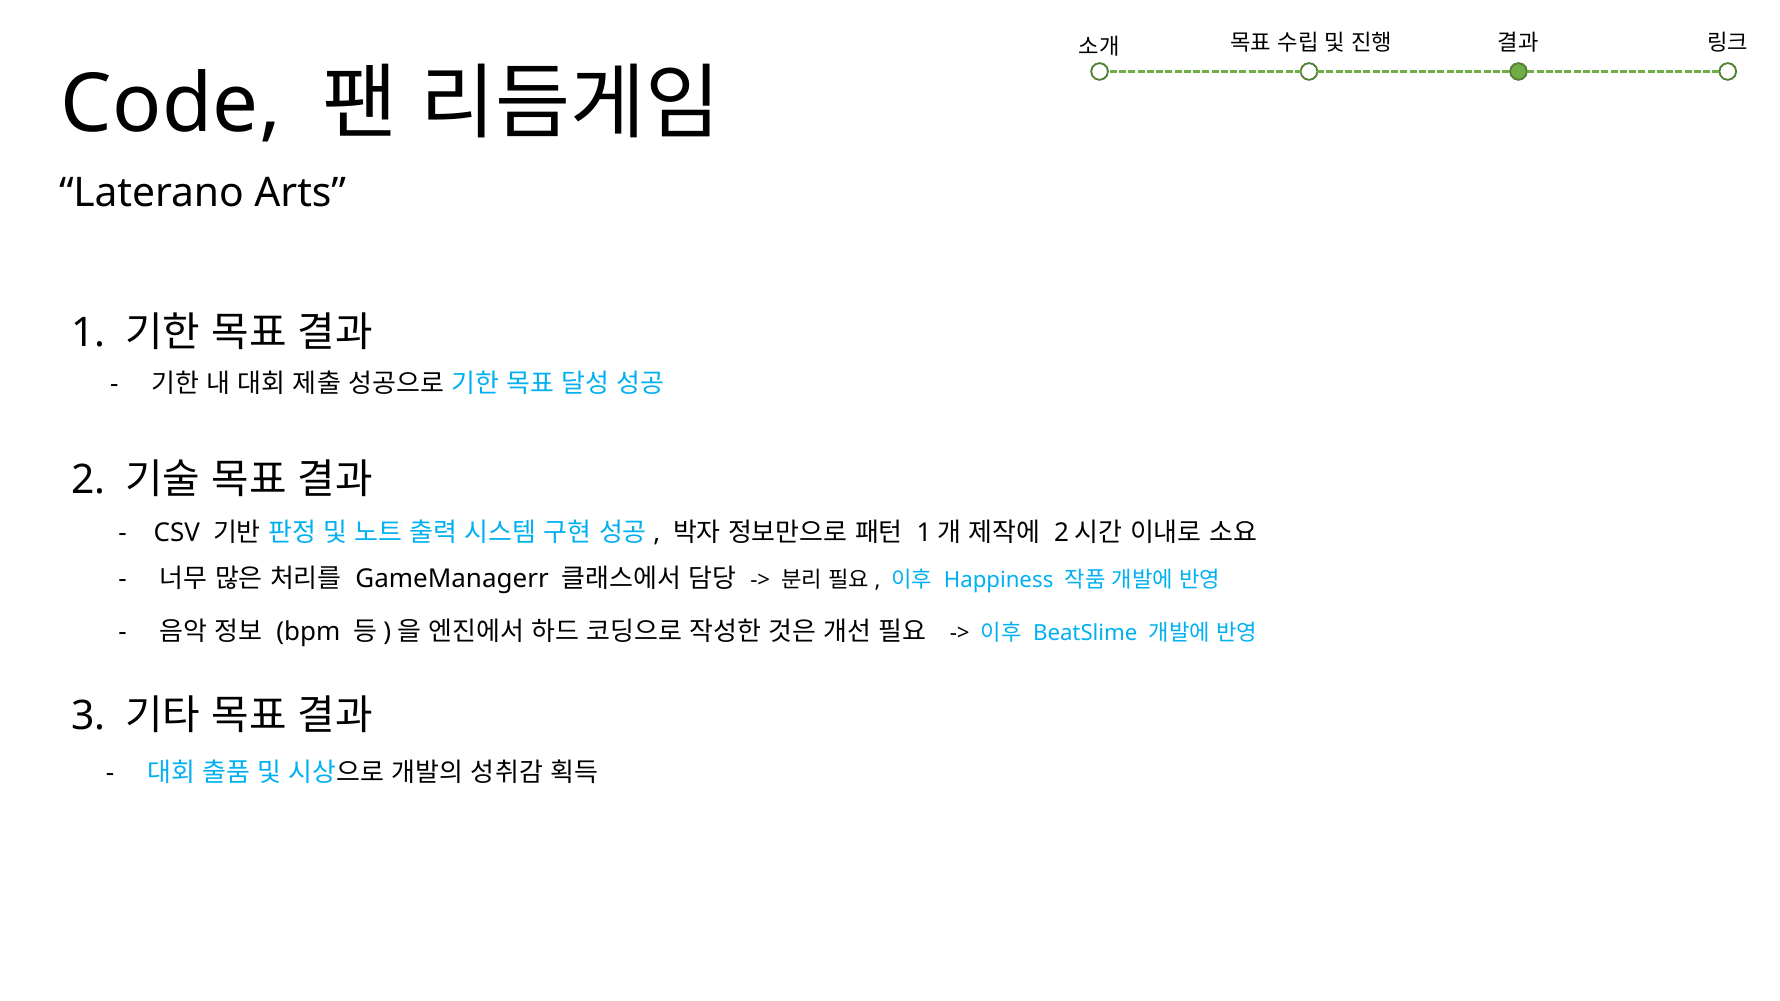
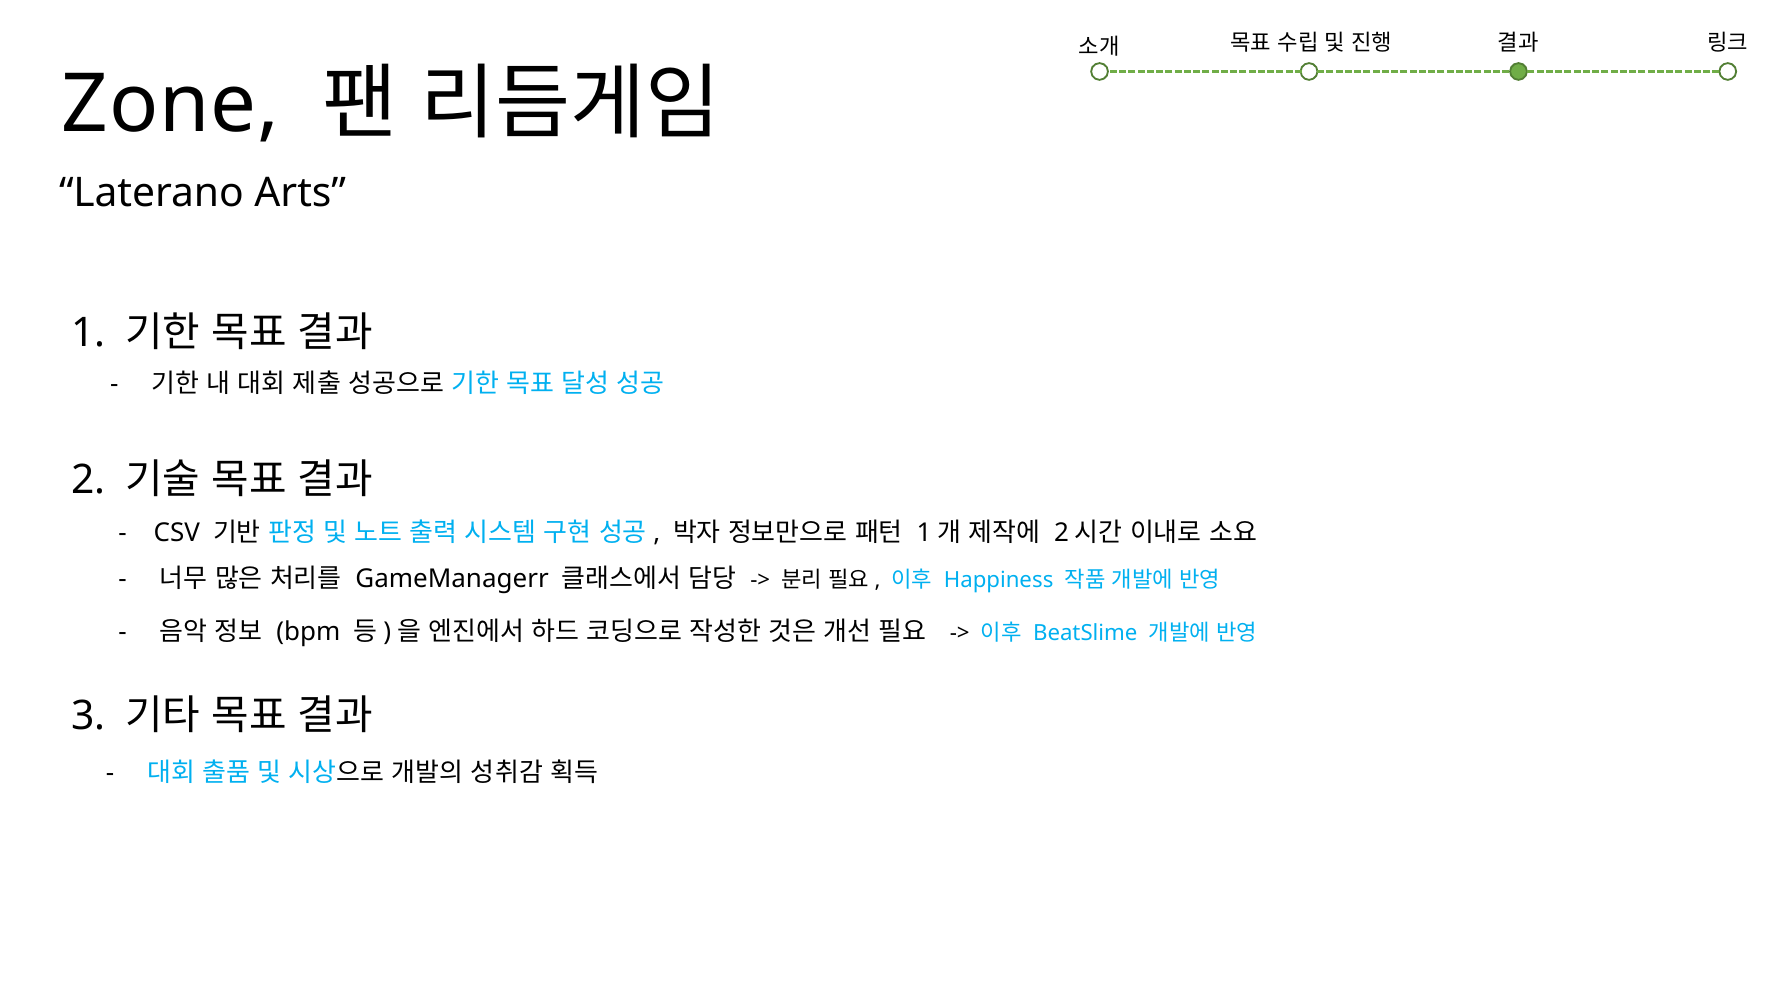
Code: Code -> Zone
